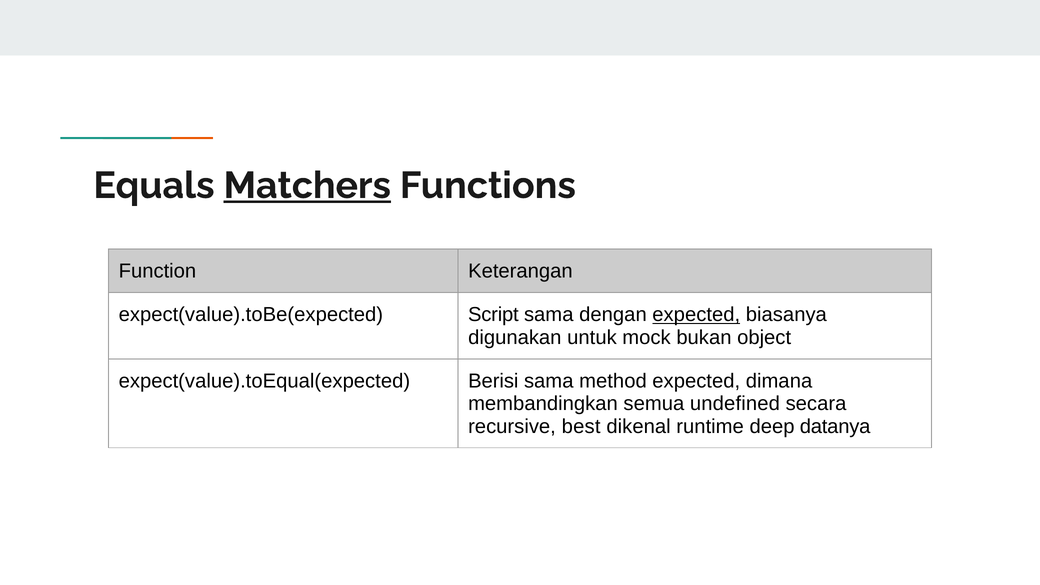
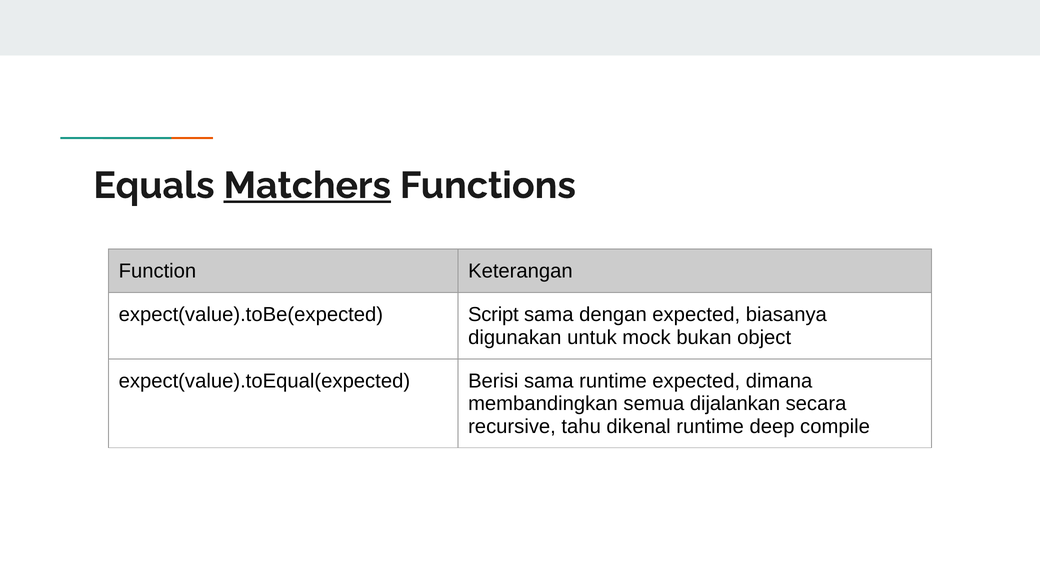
expected at (696, 315) underline: present -> none
sama method: method -> runtime
undefined: undefined -> dijalankan
best: best -> tahu
datanya: datanya -> compile
